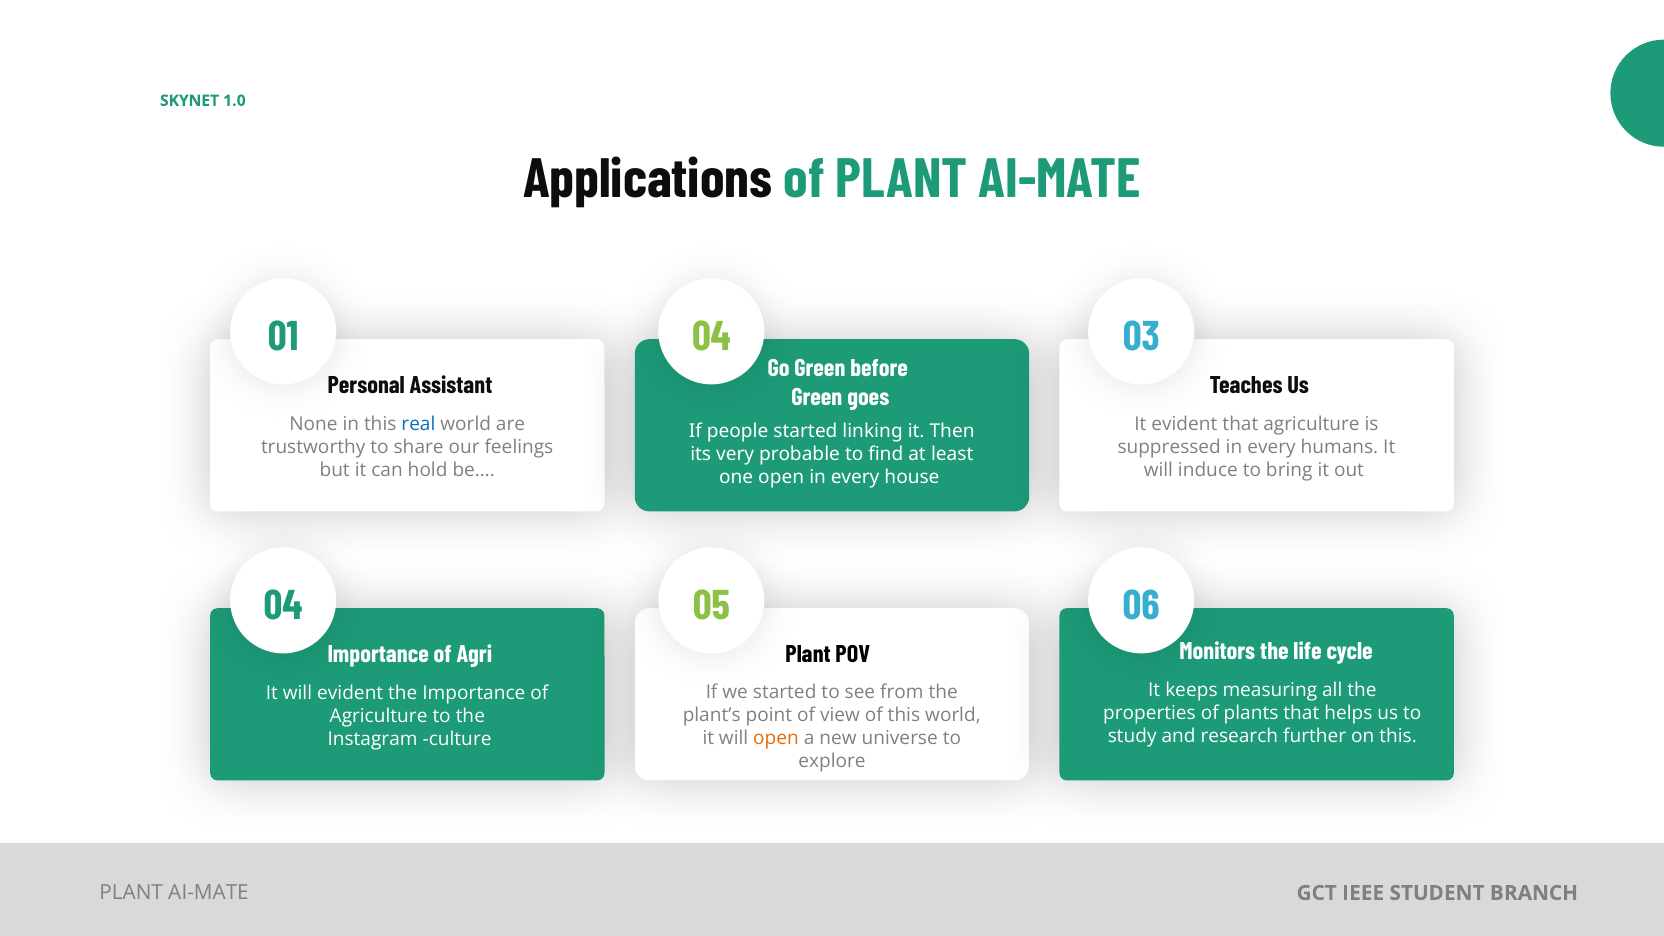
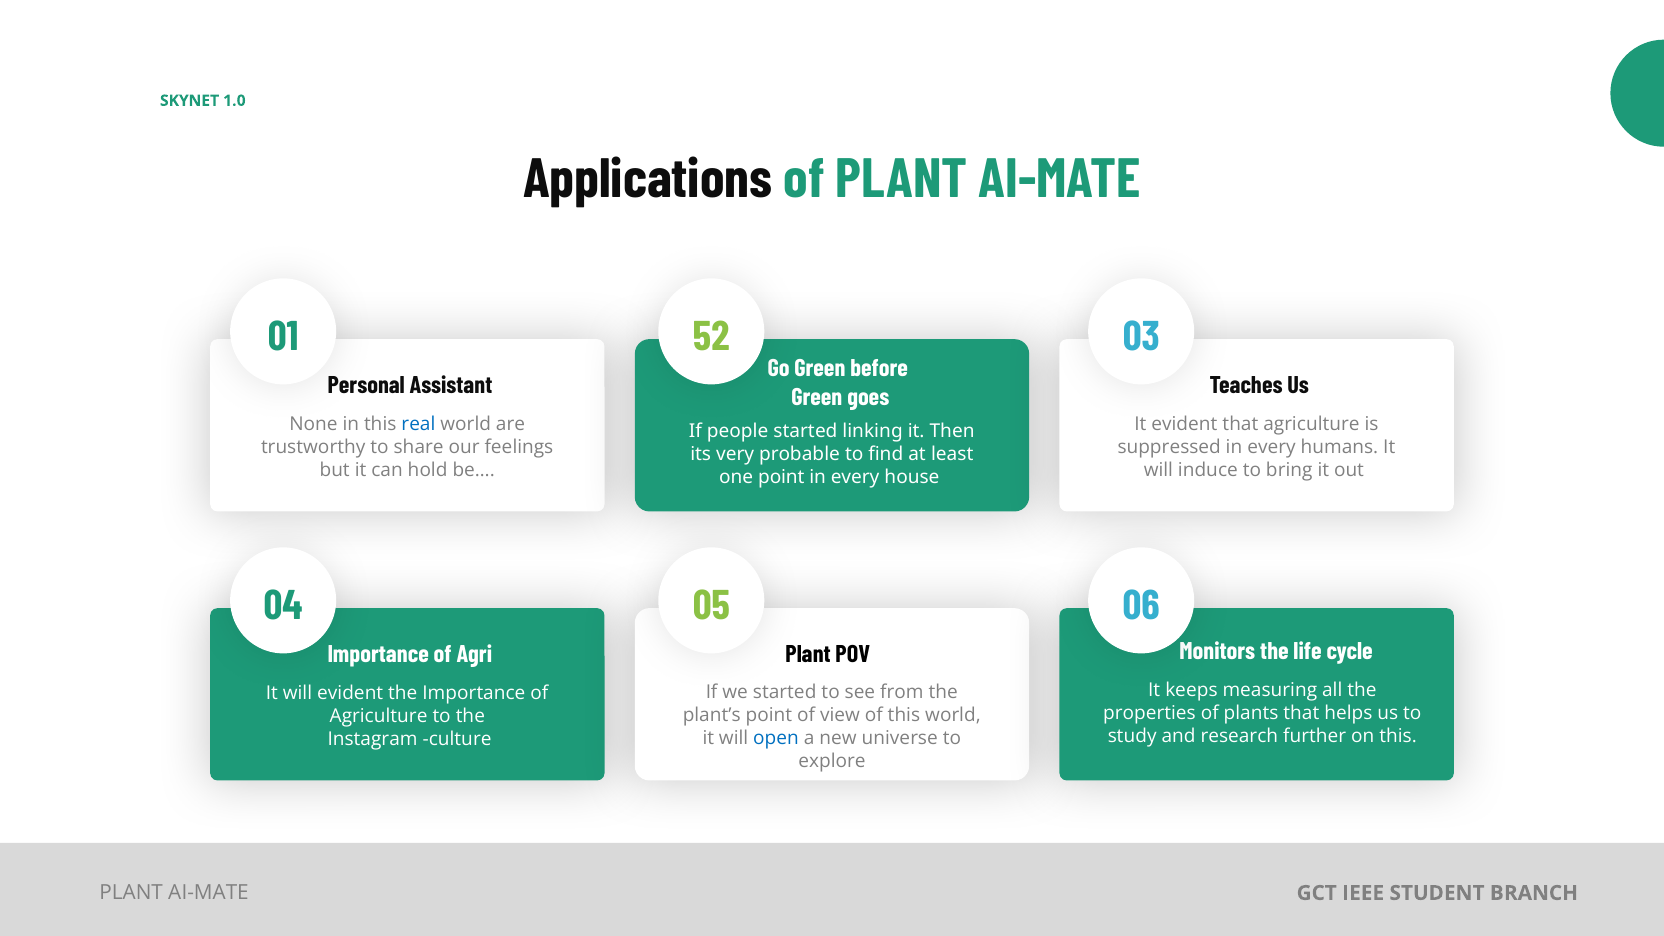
01 04: 04 -> 52
one open: open -> point
open at (776, 738) colour: orange -> blue
